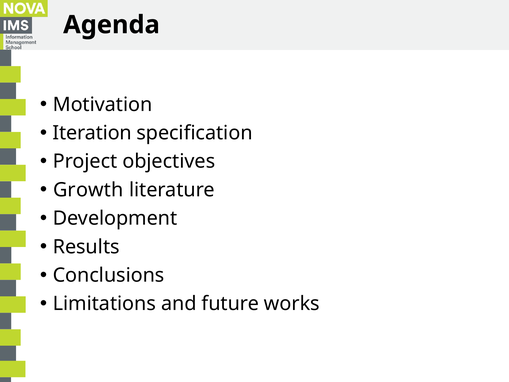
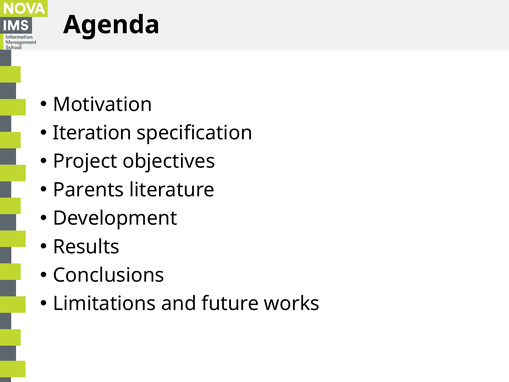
Growth: Growth -> Parents
